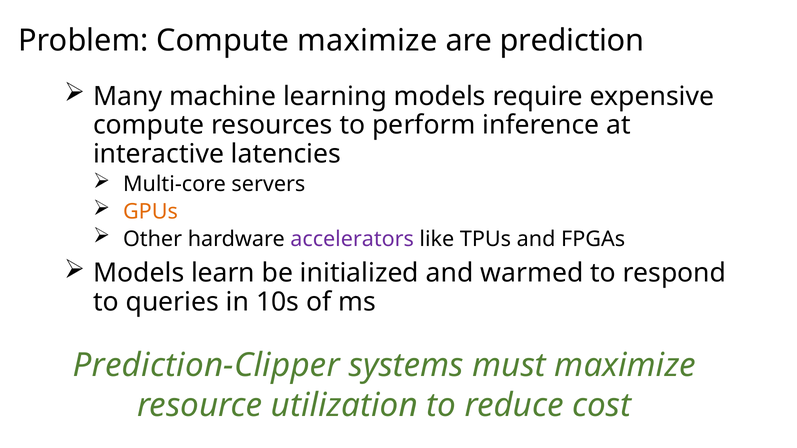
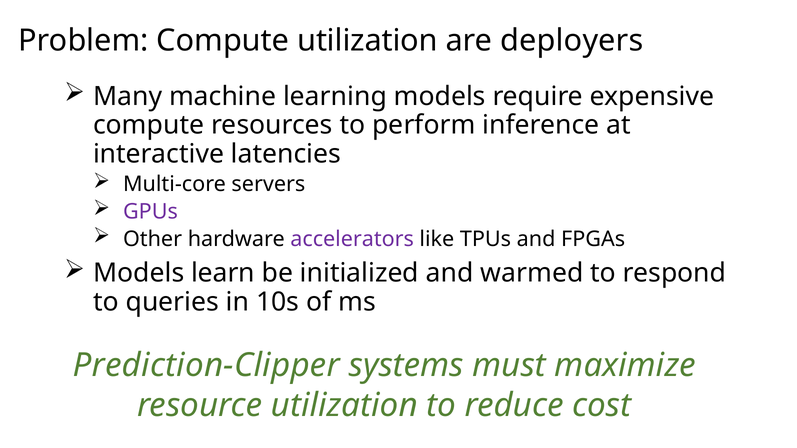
Compute maximize: maximize -> utilization
prediction: prediction -> deployers
GPUs colour: orange -> purple
